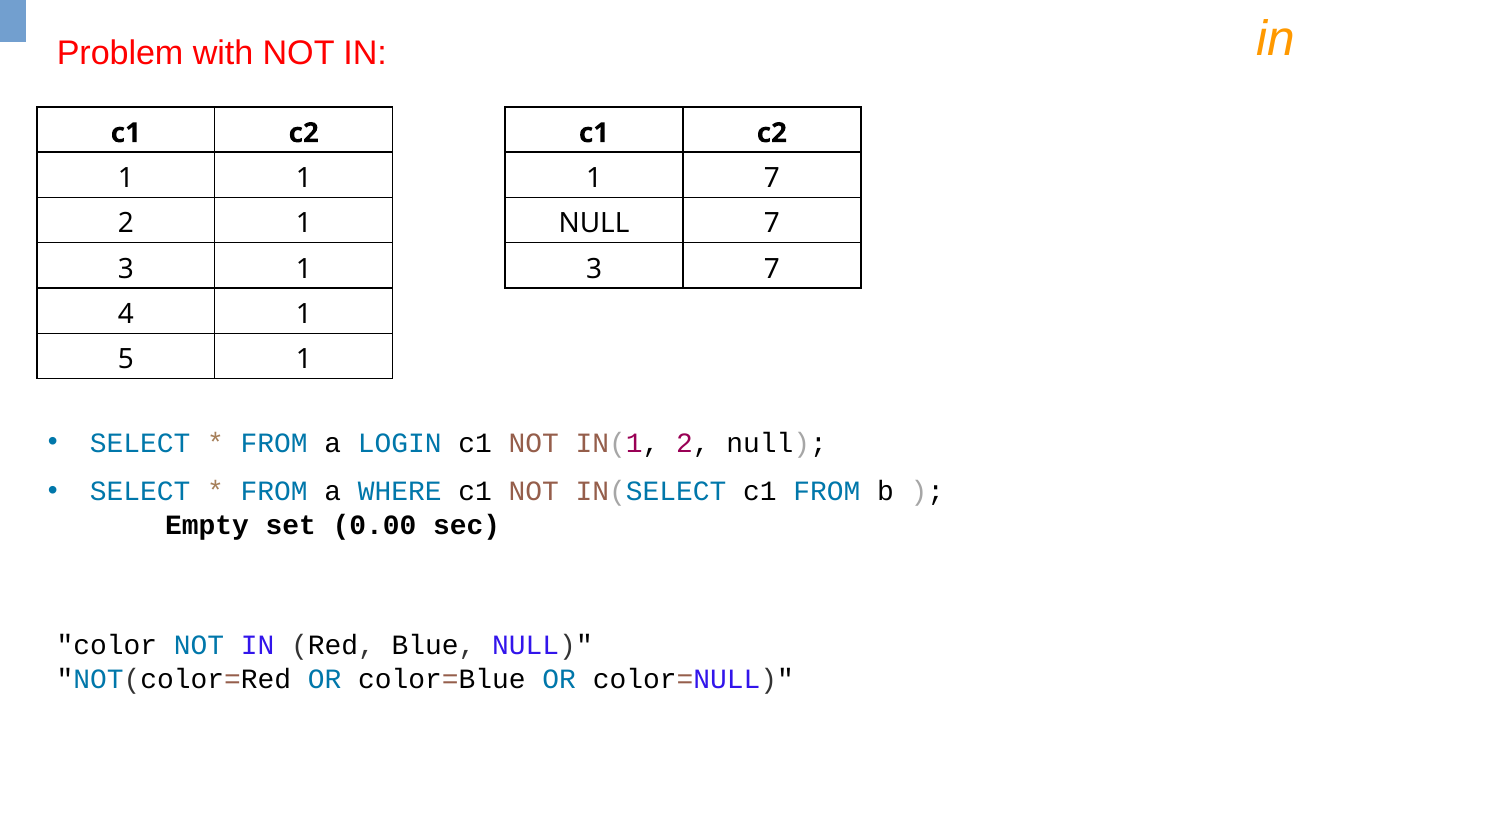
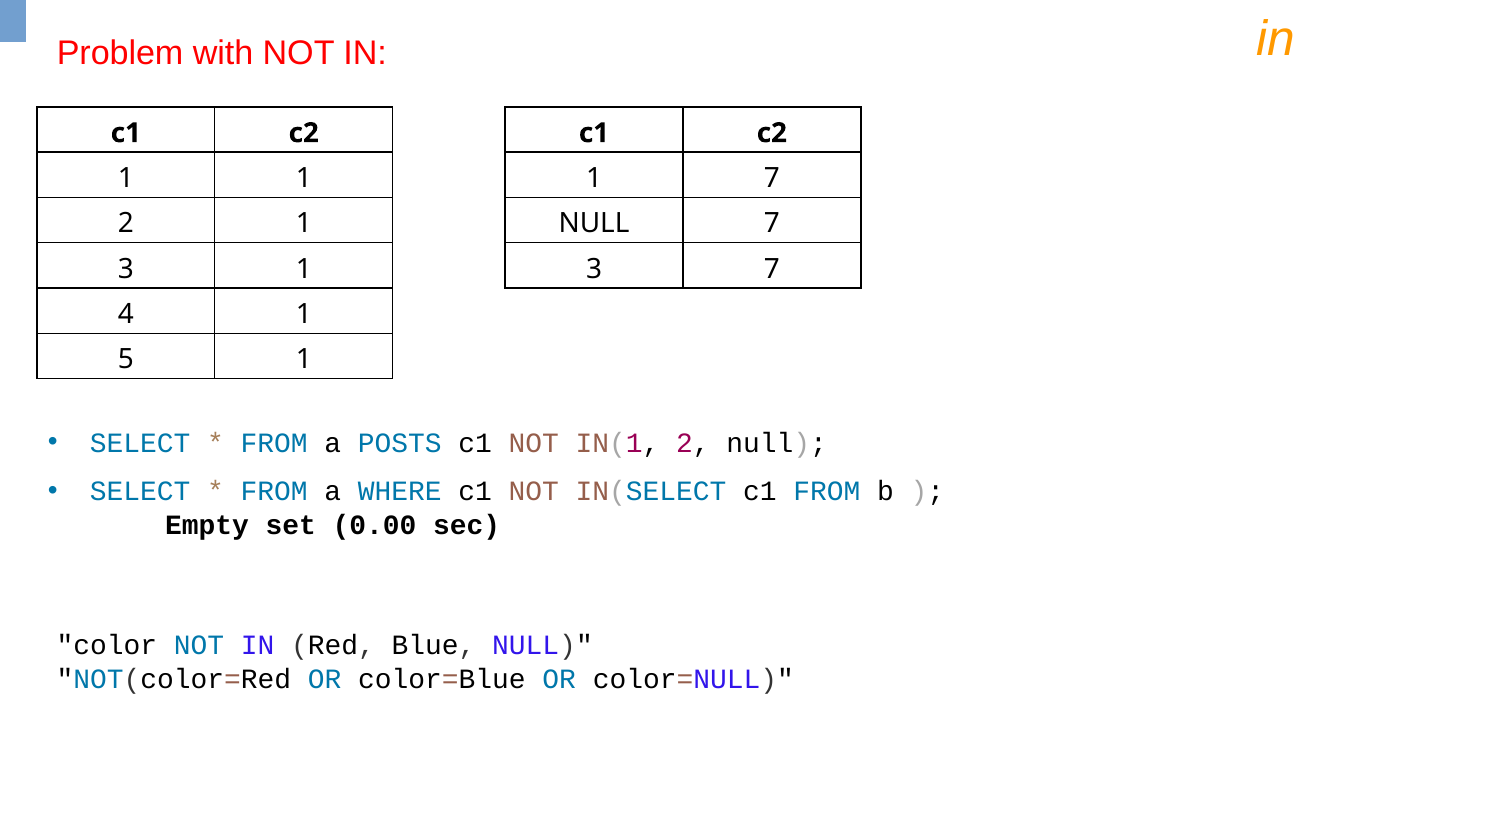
LOGIN: LOGIN -> POSTS
